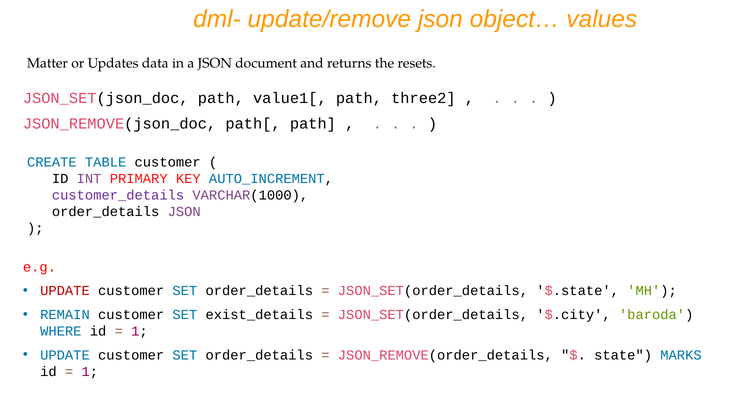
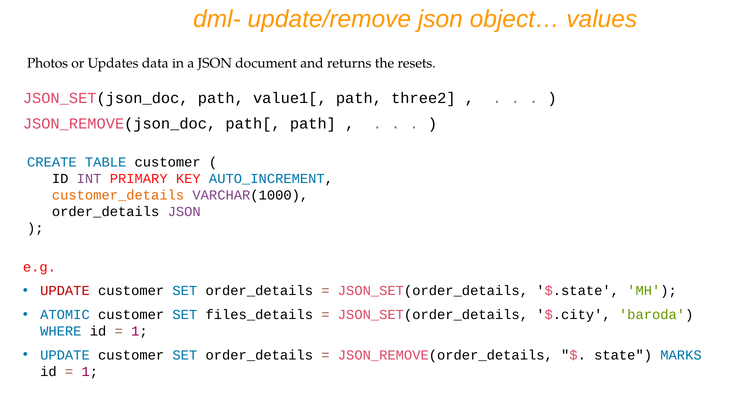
Matter: Matter -> Photos
customer_details colour: purple -> orange
REMAIN: REMAIN -> ATOMIC
exist_details: exist_details -> files_details
